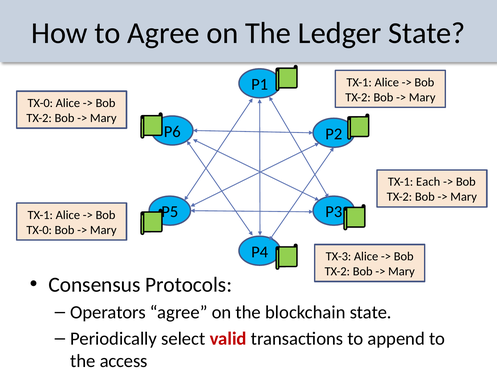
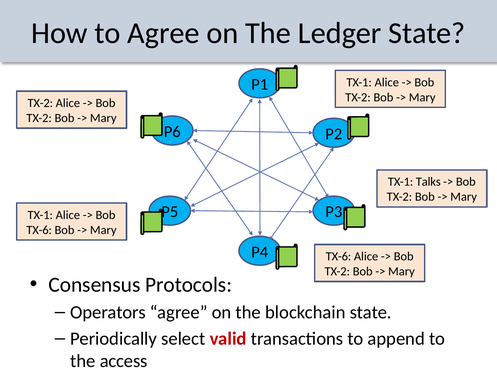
TX-0 at (40, 103): TX-0 -> TX-2
Each: Each -> Talks
TX-0 at (39, 230): TX-0 -> TX-6
TX-3 at (338, 256): TX-3 -> TX-6
